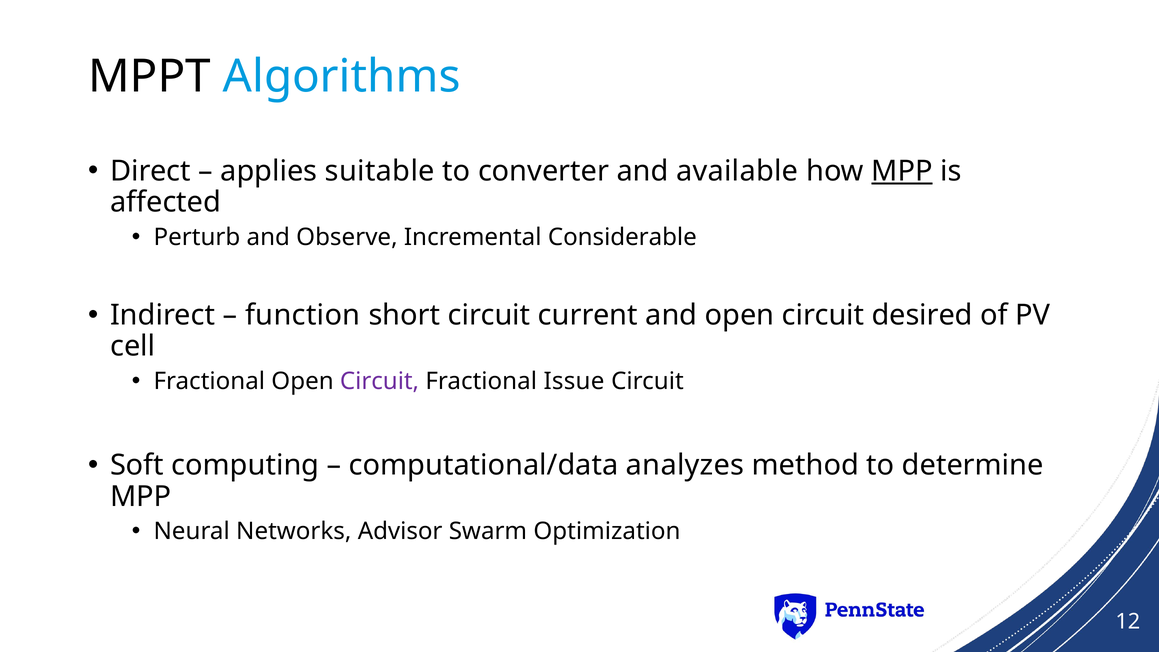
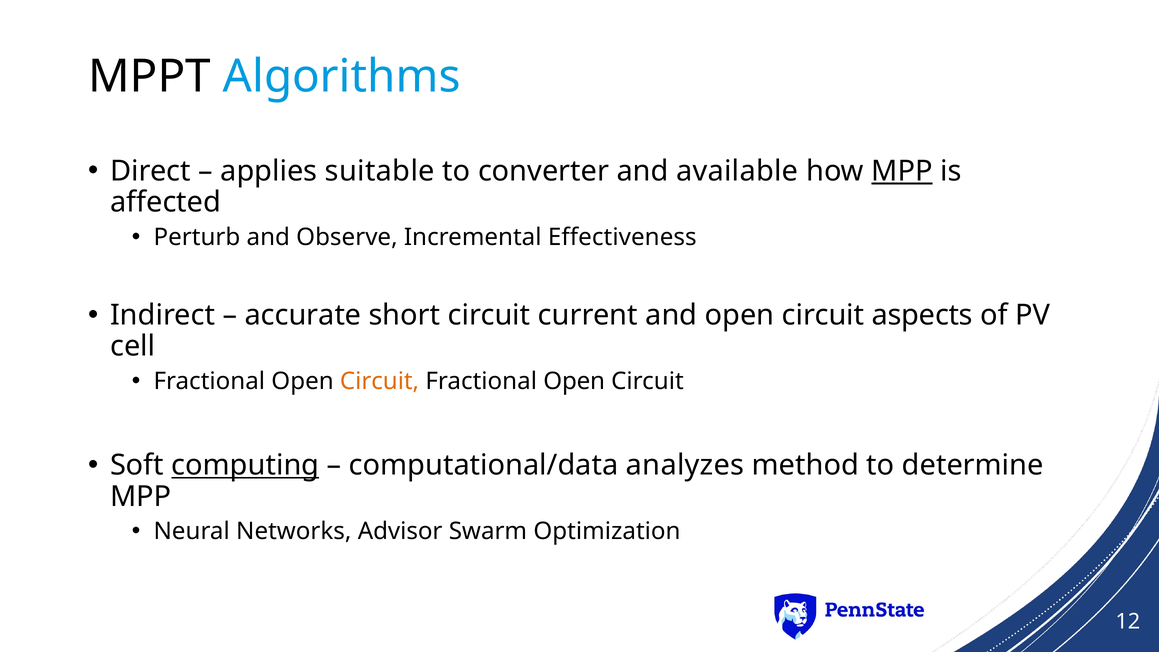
Considerable: Considerable -> Effectiveness
function: function -> accurate
desired: desired -> aspects
Circuit at (380, 381) colour: purple -> orange
Issue at (574, 381): Issue -> Open
computing underline: none -> present
